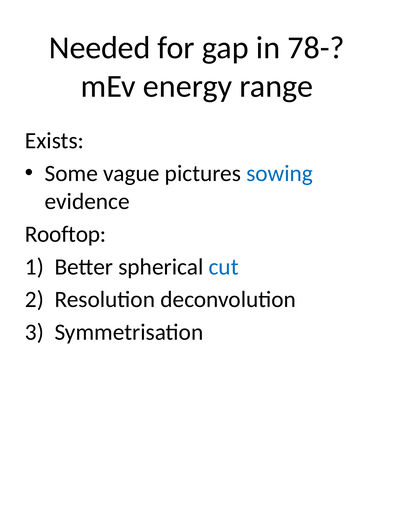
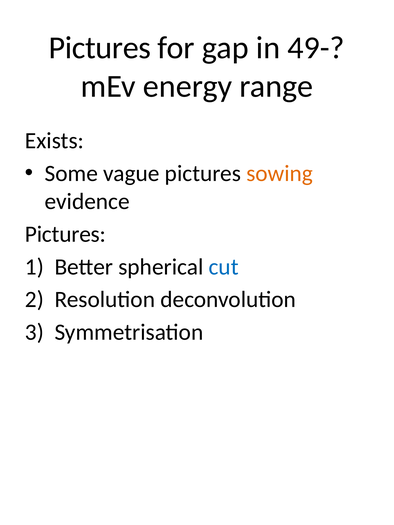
Needed at (100, 48): Needed -> Pictures
78-: 78- -> 49-
sowing colour: blue -> orange
Rooftop at (65, 234): Rooftop -> Pictures
